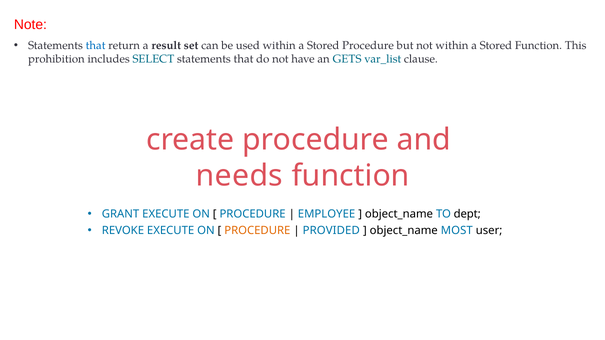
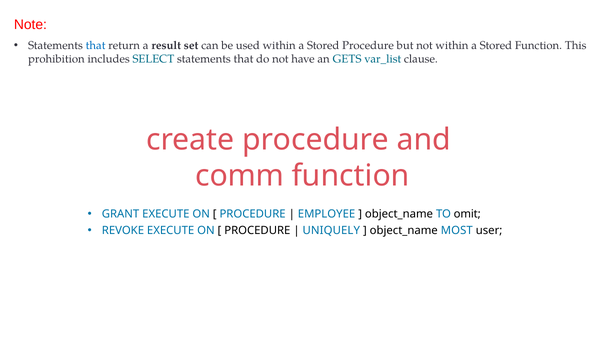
needs: needs -> comm
dept: dept -> omit
PROCEDURE at (257, 231) colour: orange -> black
PROVIDED: PROVIDED -> UNIQUELY
